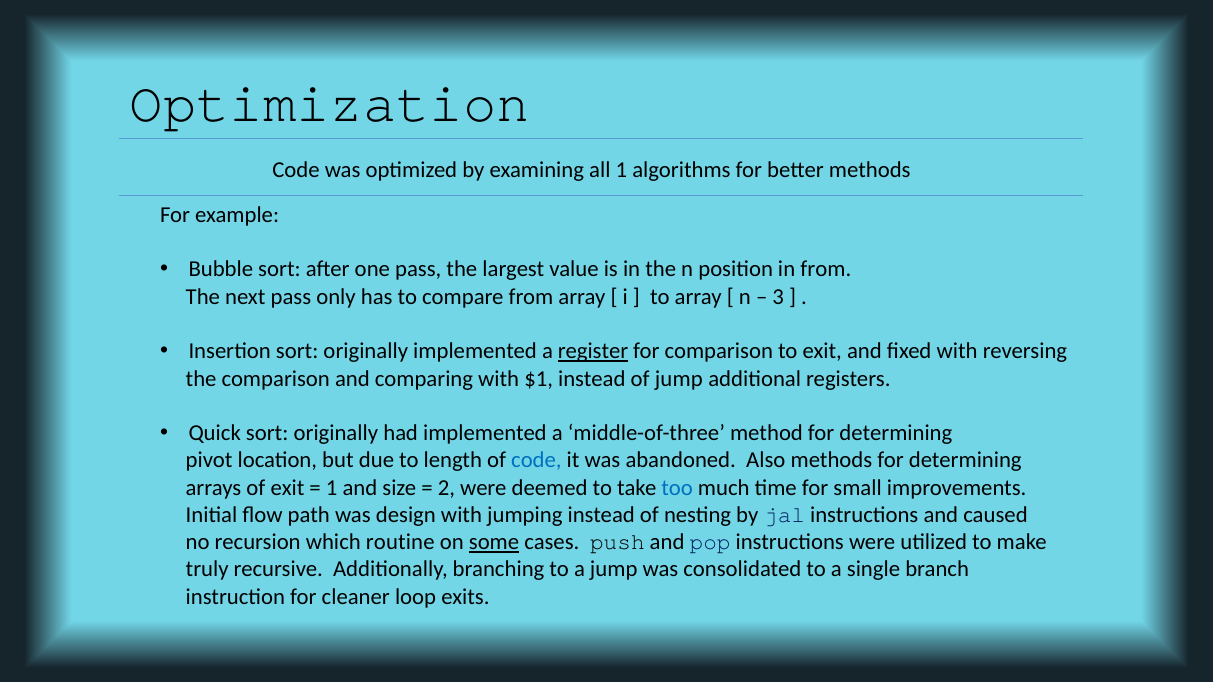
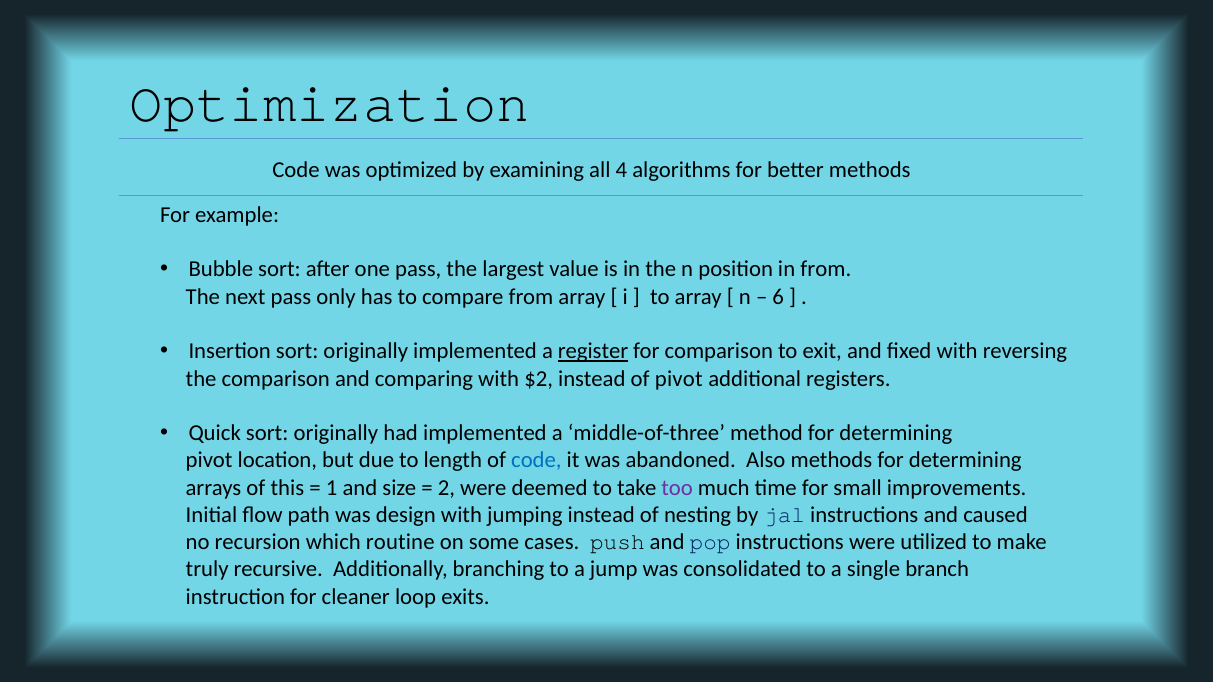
all 1: 1 -> 4
3: 3 -> 6
$1: $1 -> $2
of jump: jump -> pivot
of exit: exit -> this
too colour: blue -> purple
some underline: present -> none
